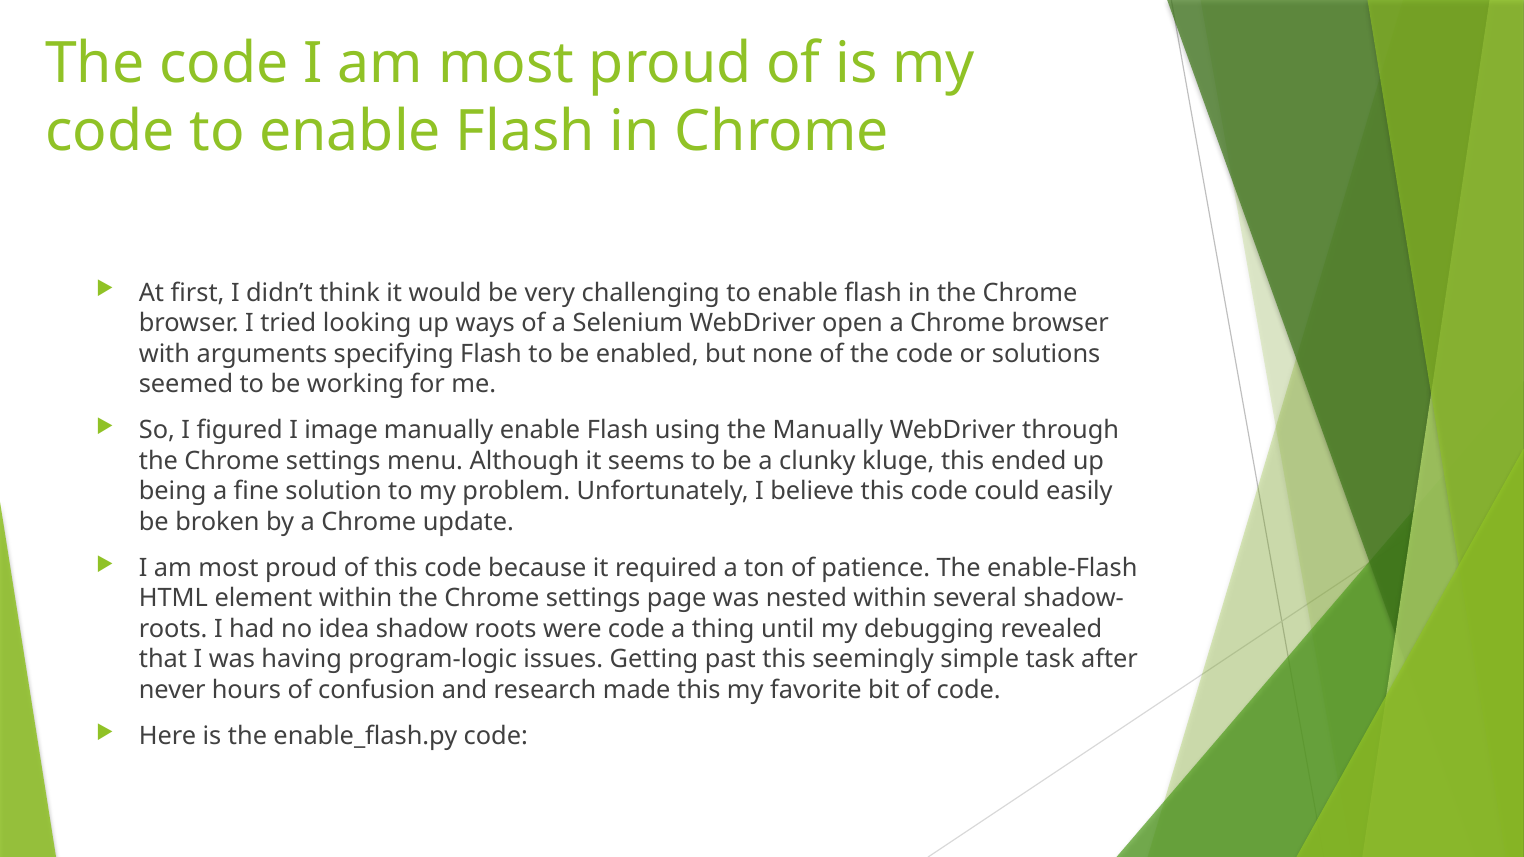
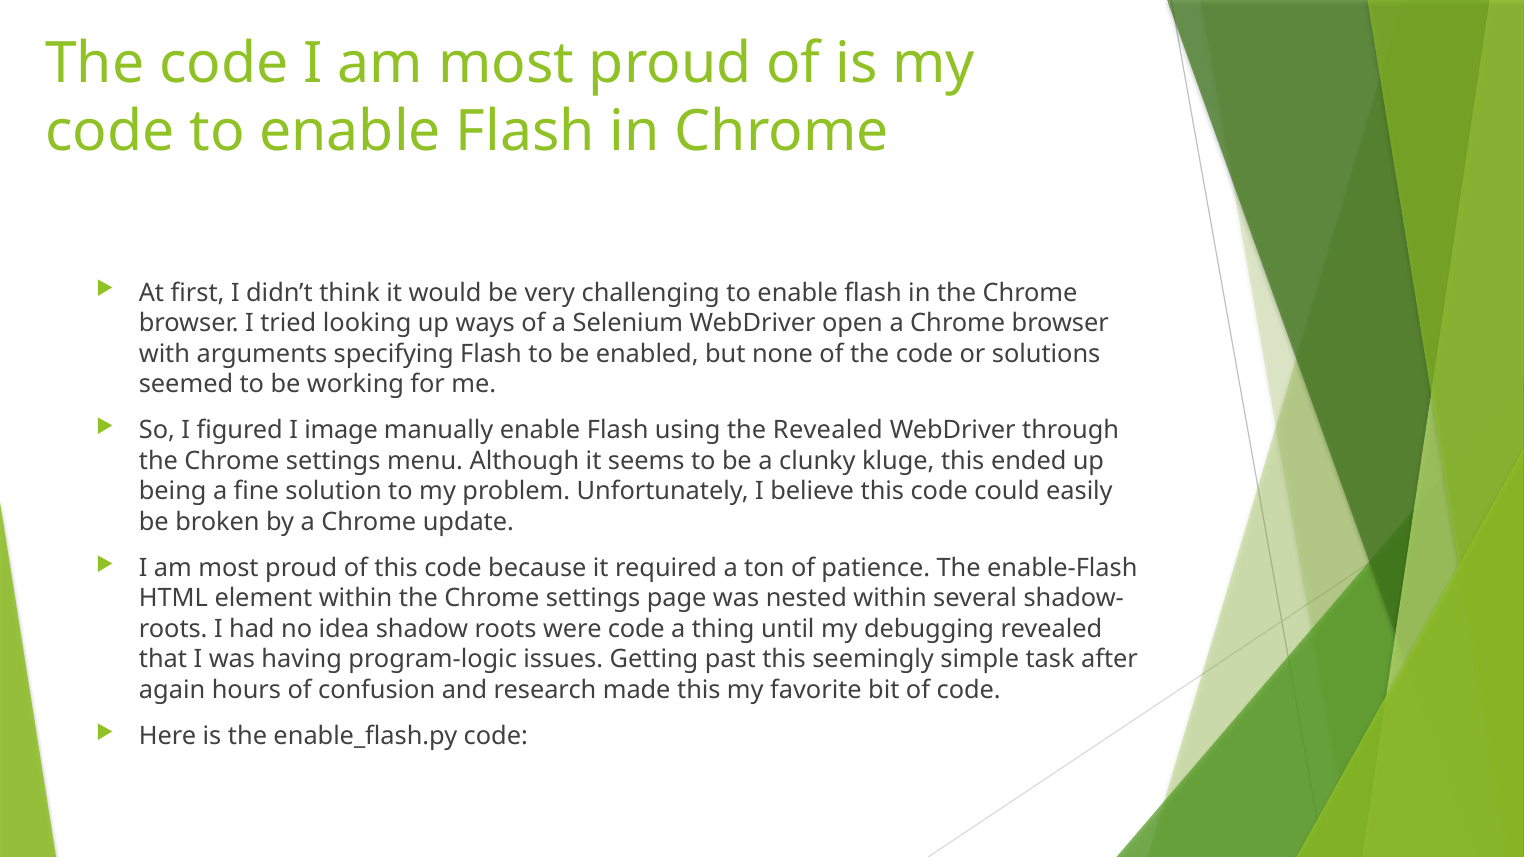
the Manually: Manually -> Revealed
never: never -> again
